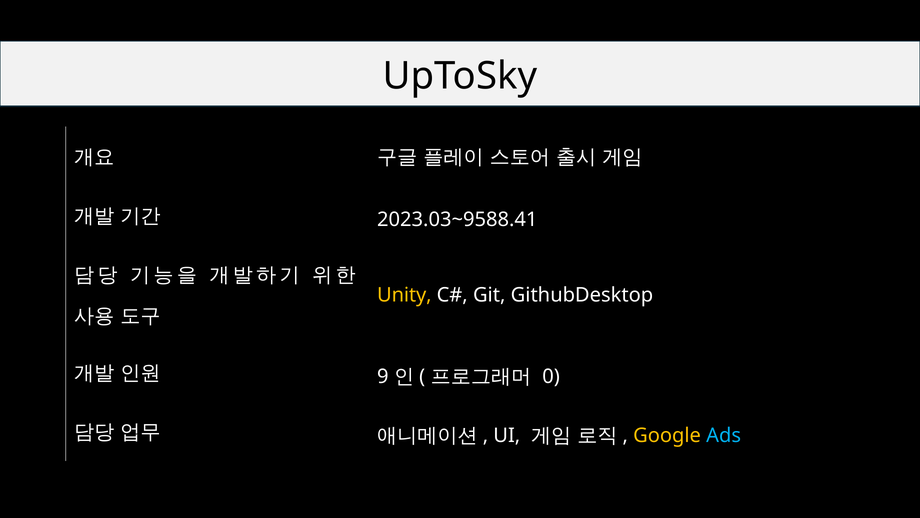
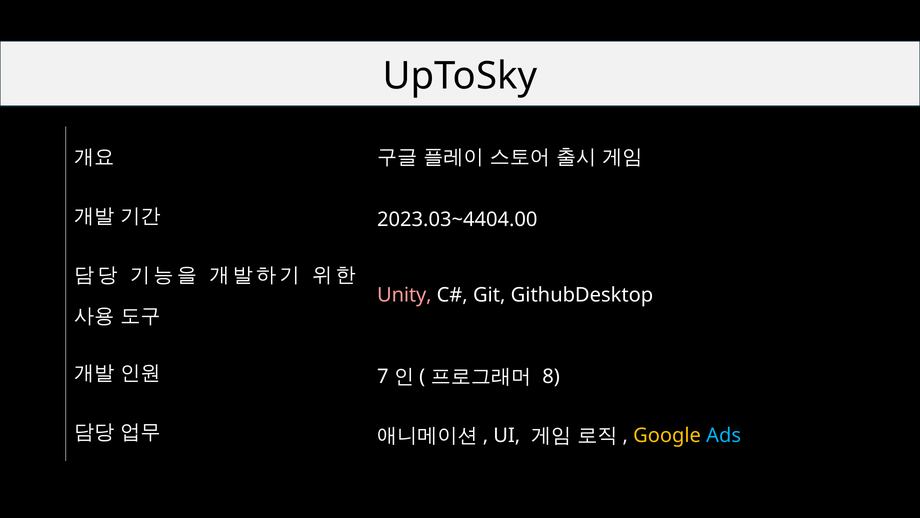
2023.03~9588.41: 2023.03~9588.41 -> 2023.03~4404.00
Unity colour: yellow -> pink
9: 9 -> 7
0: 0 -> 8
